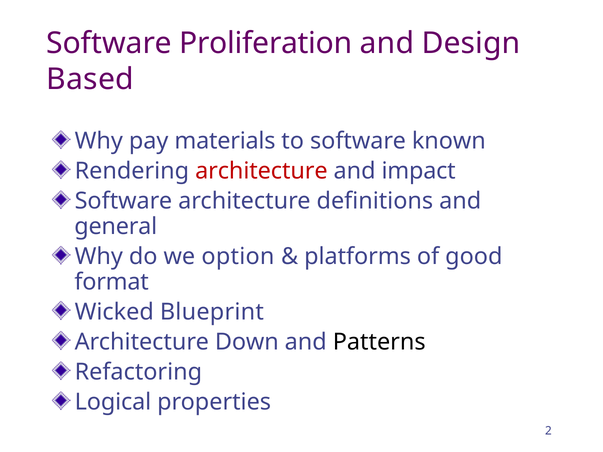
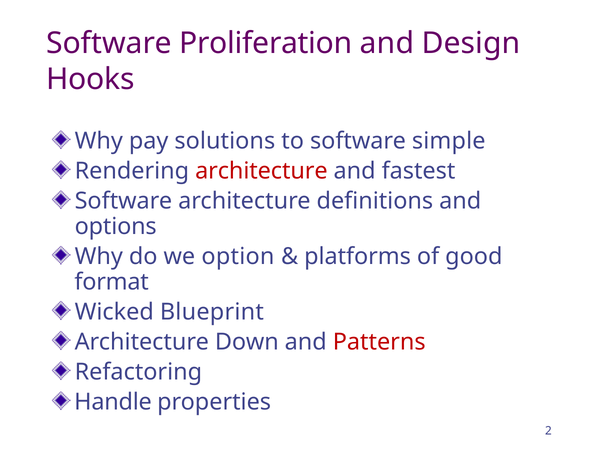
Based: Based -> Hooks
materials: materials -> solutions
known: known -> simple
impact: impact -> fastest
general: general -> options
Patterns colour: black -> red
Logical: Logical -> Handle
